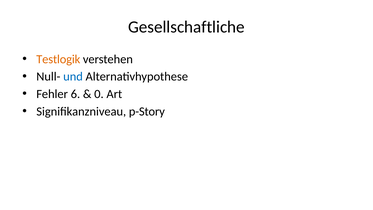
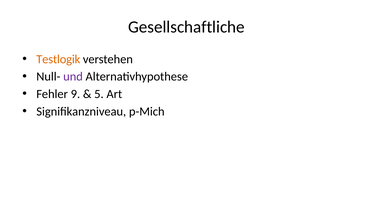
und colour: blue -> purple
6: 6 -> 9
0: 0 -> 5
p-Story: p-Story -> p-Mich
